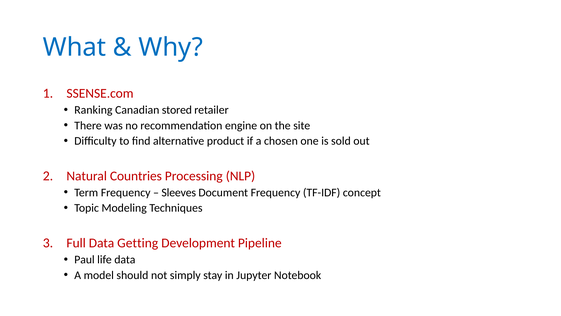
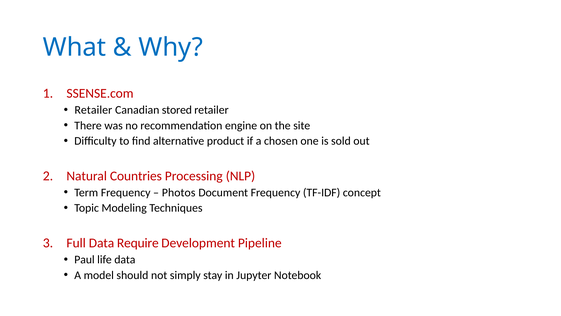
Ranking at (93, 110): Ranking -> Retailer
Sleeves: Sleeves -> Photos
Getting: Getting -> Require
